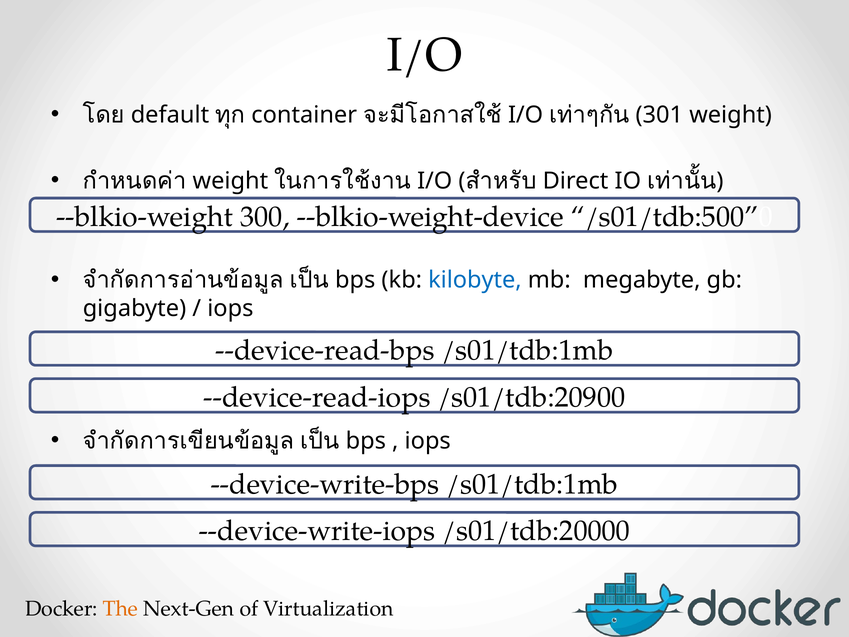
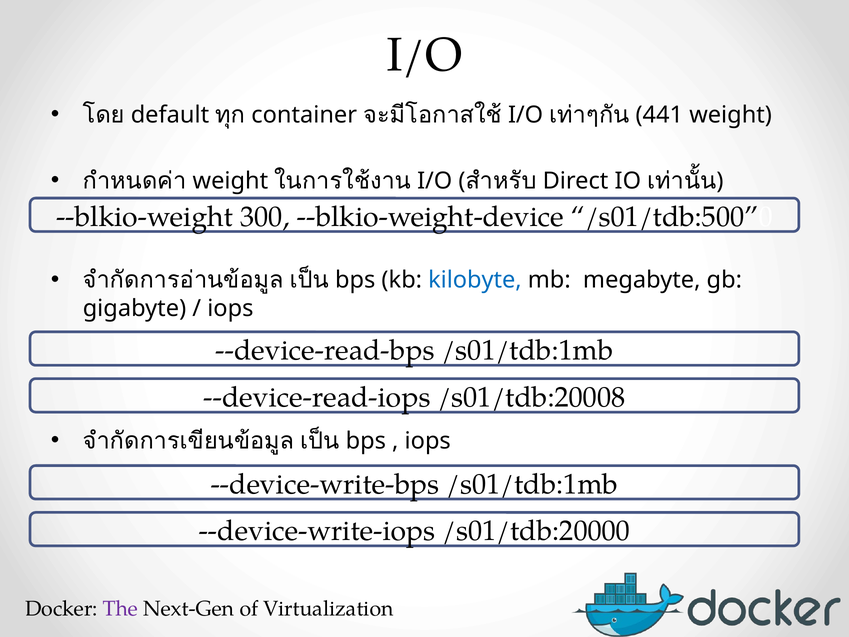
301: 301 -> 441
/s01/tdb:20900: /s01/tdb:20900 -> /s01/tdb:20008
The colour: orange -> purple
